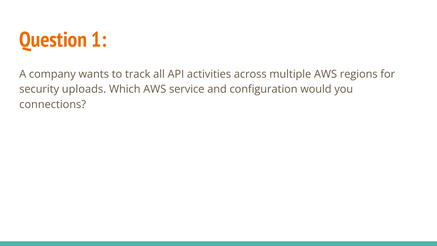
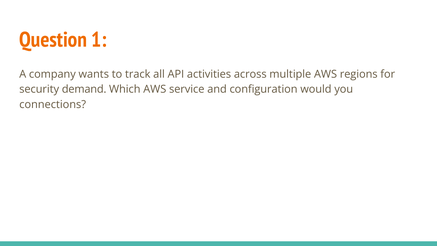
uploads: uploads -> demand
